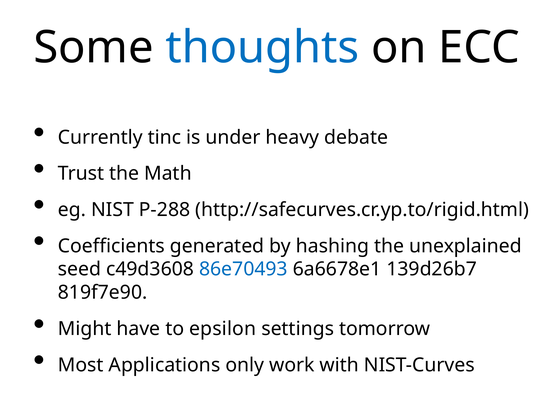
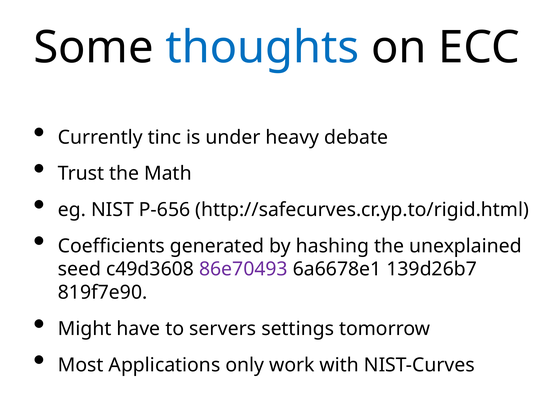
P-288: P-288 -> P-656
86e70493 colour: blue -> purple
epsilon: epsilon -> servers
